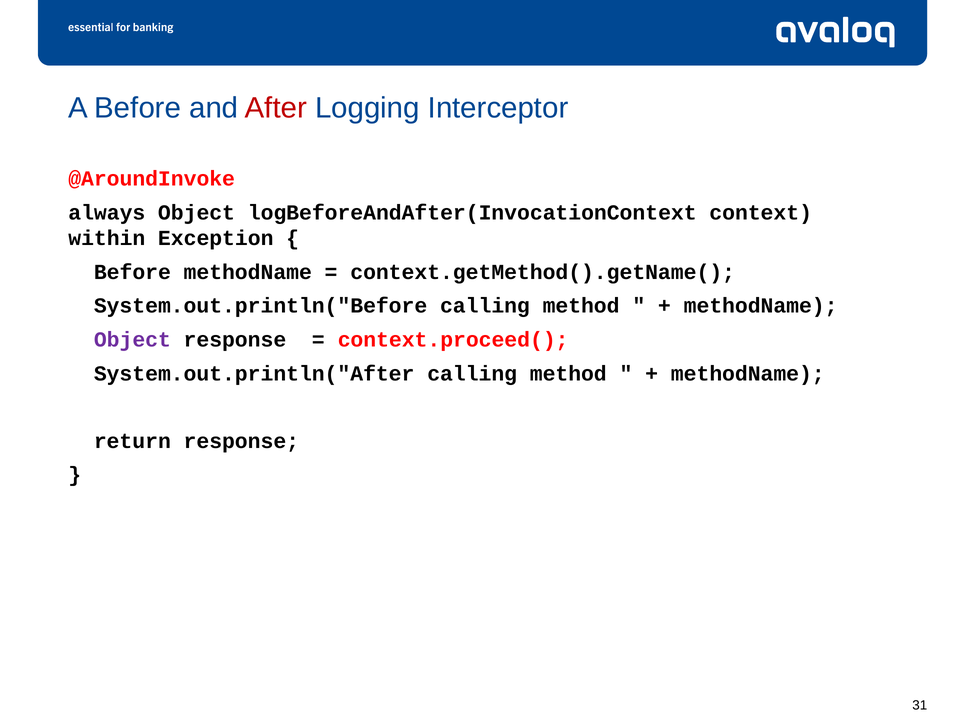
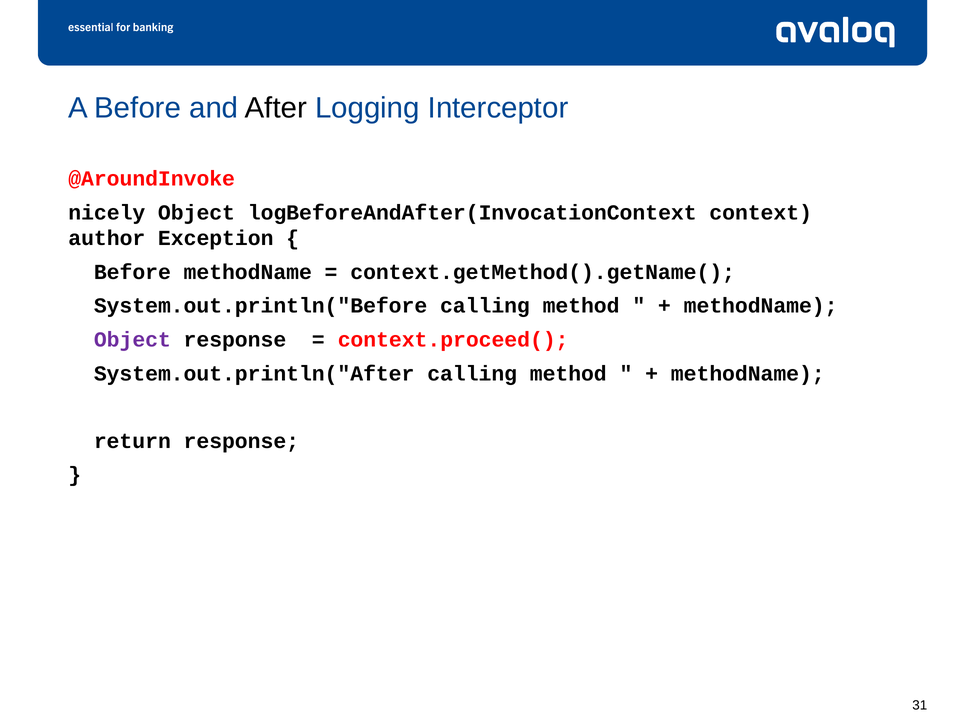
After colour: red -> black
always: always -> nicely
within: within -> author
